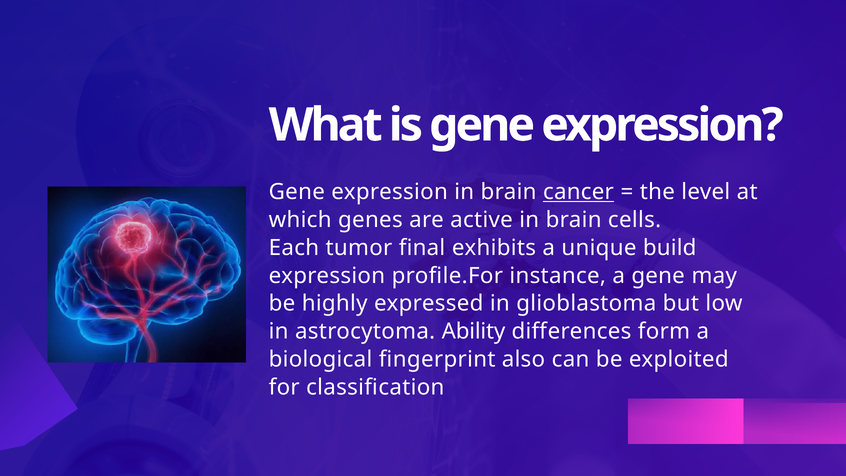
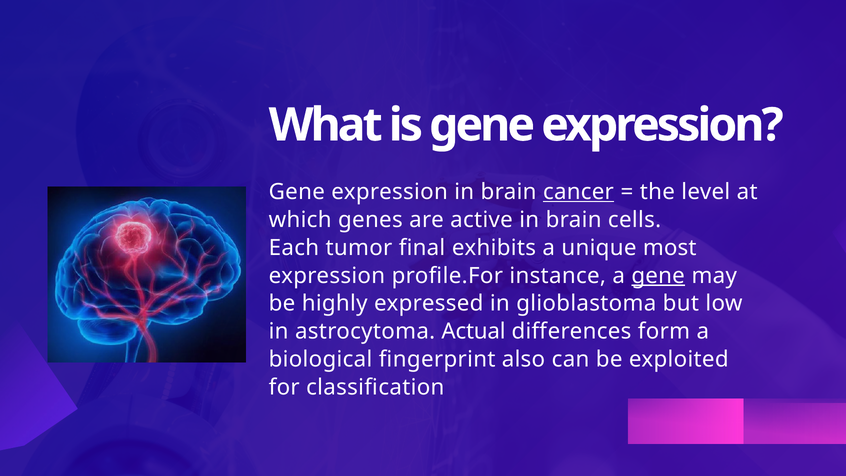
build: build -> most
gene at (658, 276) underline: none -> present
Ability: Ability -> Actual
